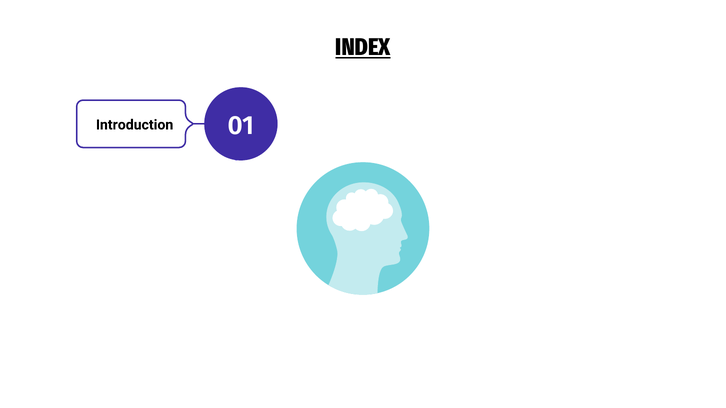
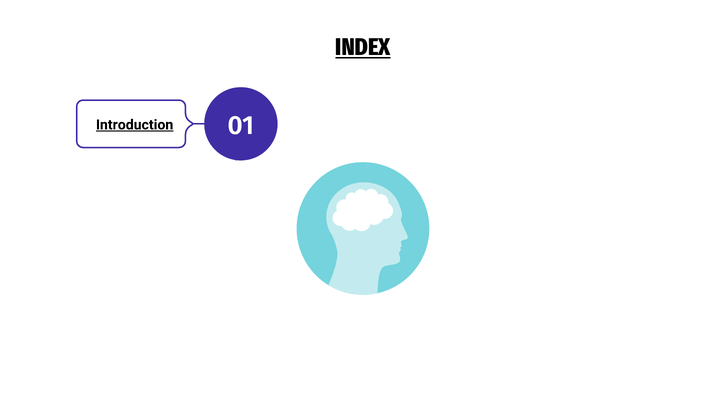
Introduction underline: none -> present
